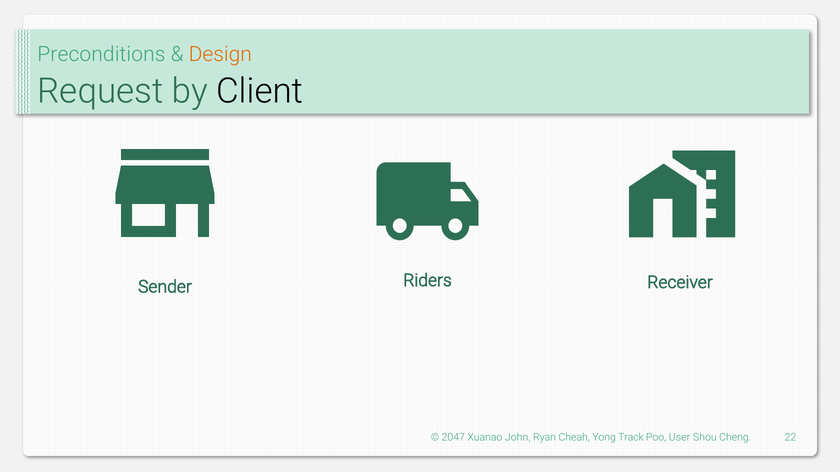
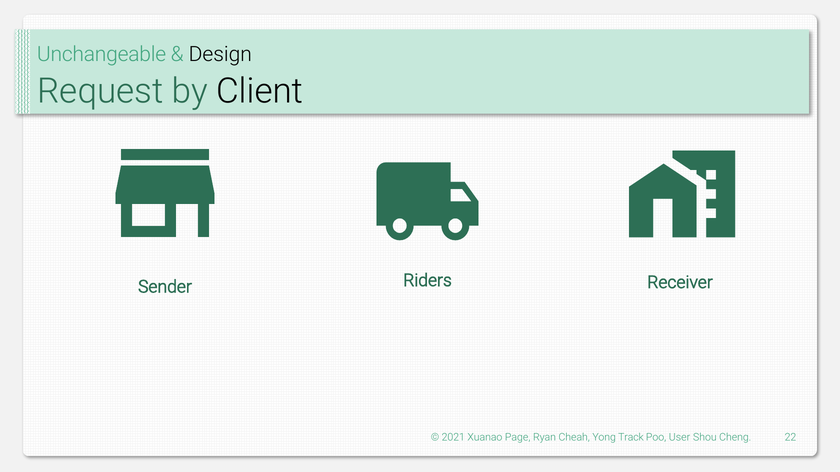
Preconditions: Preconditions -> Unchangeable
Design colour: orange -> black
2047: 2047 -> 2021
John: John -> Page
